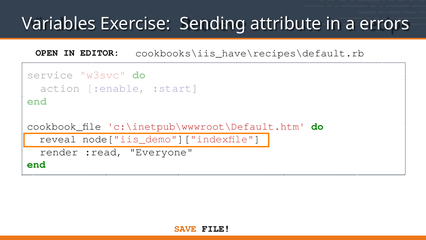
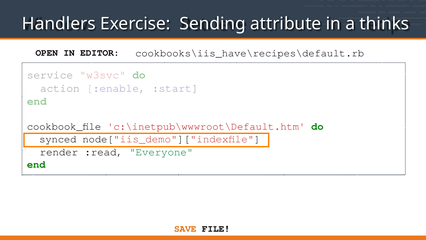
Variables: Variables -> Handlers
errors: errors -> thinks
reveal: reveal -> synced
Everyone colour: black -> green
